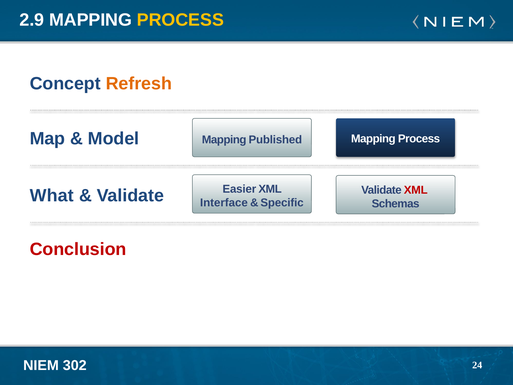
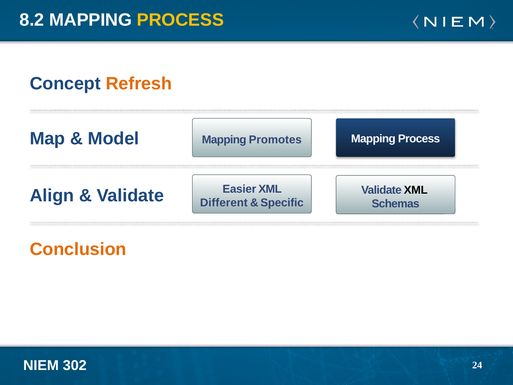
2.9: 2.9 -> 8.2
Published: Published -> Promotes
XML at (416, 190) colour: red -> black
What: What -> Align
Interface: Interface -> Different
Conclusion colour: red -> orange
